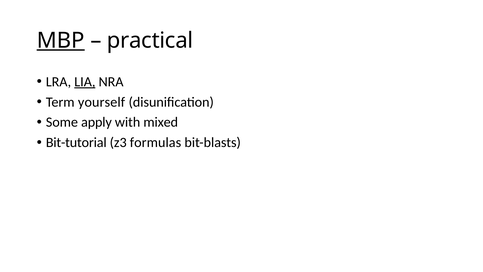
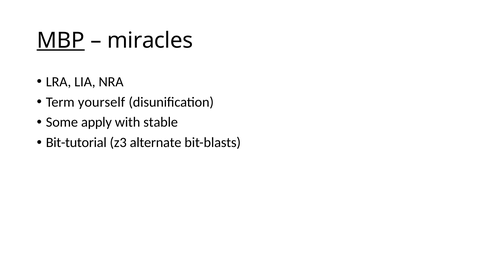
practical: practical -> miracles
LIA underline: present -> none
mixed: mixed -> stable
formulas: formulas -> alternate
